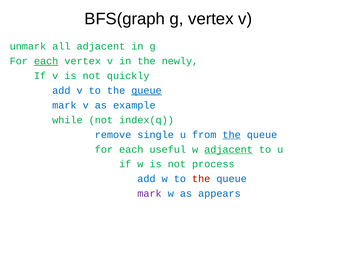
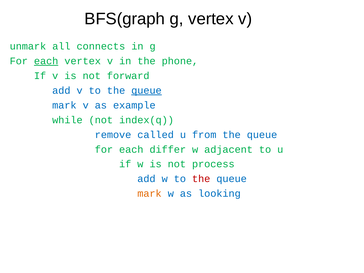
all adjacent: adjacent -> connects
newly: newly -> phone
quickly: quickly -> forward
single: single -> called
the at (232, 135) underline: present -> none
useful: useful -> differ
adjacent at (229, 149) underline: present -> none
mark at (149, 194) colour: purple -> orange
appears: appears -> looking
